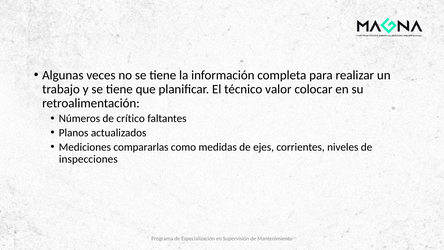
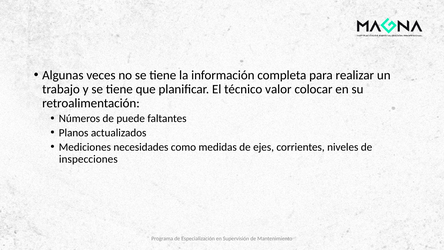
crítico: crítico -> puede
compararlas: compararlas -> necesidades
